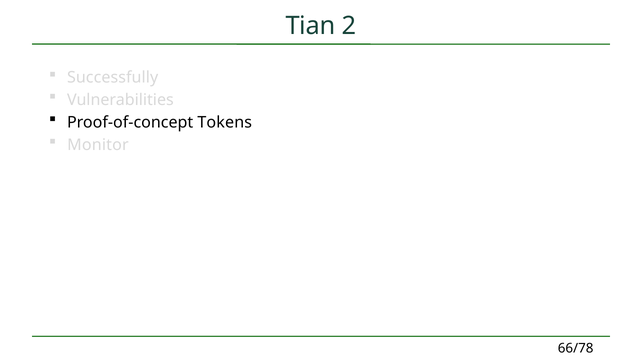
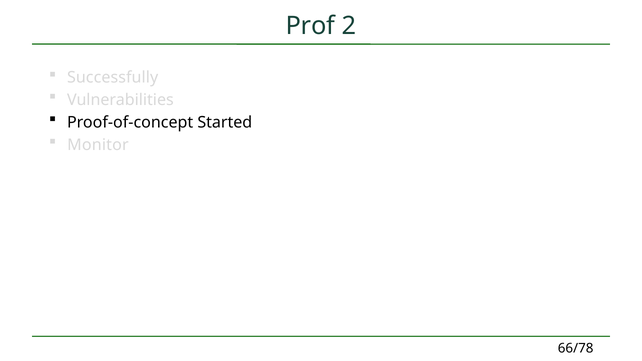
Tian: Tian -> Prof
Tokens: Tokens -> Started
